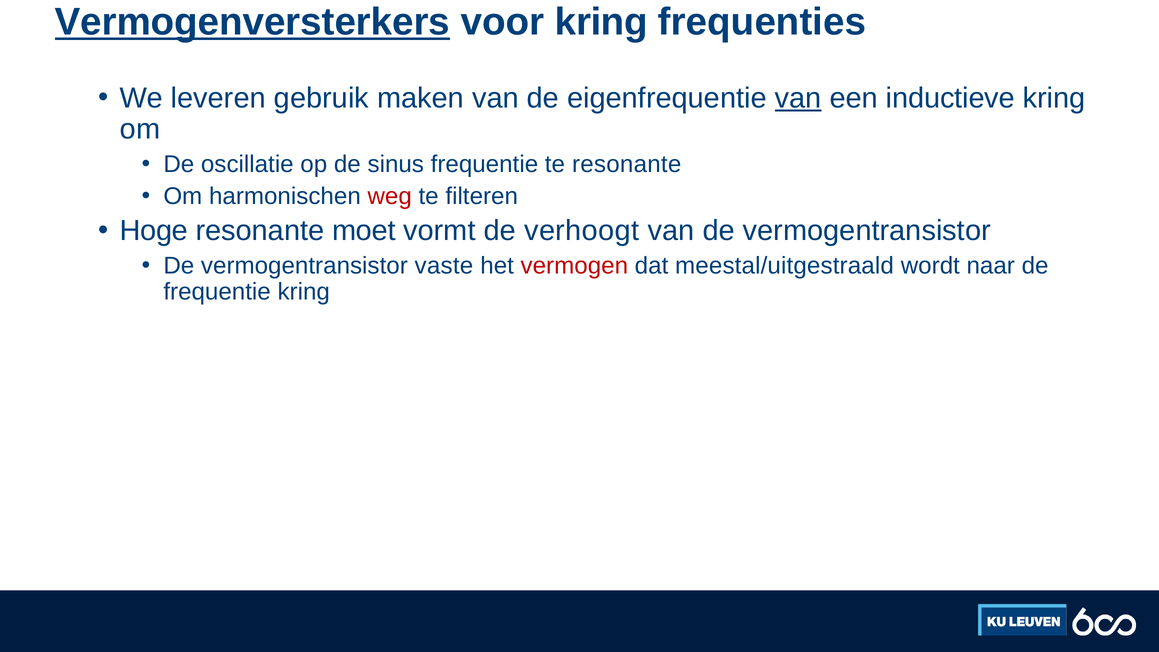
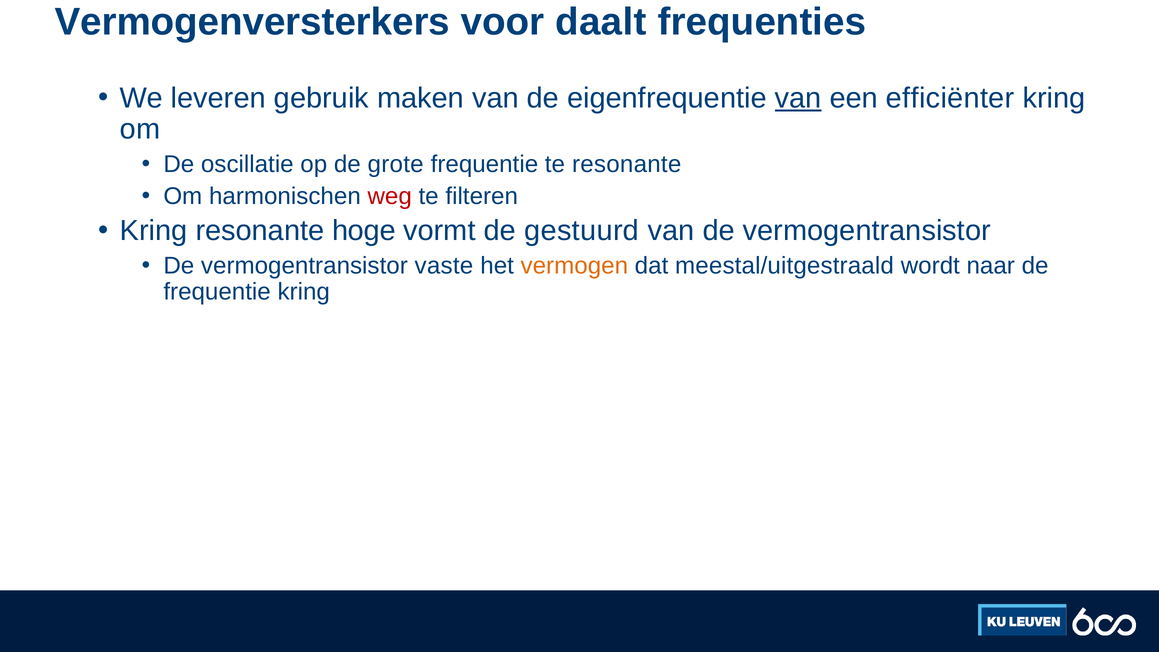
Vermogenversterkers underline: present -> none
voor kring: kring -> daalt
inductieve: inductieve -> efficiënter
sinus: sinus -> grote
Hoge at (154, 231): Hoge -> Kring
moet: moet -> hoge
verhoogt: verhoogt -> gestuurd
vermogen colour: red -> orange
